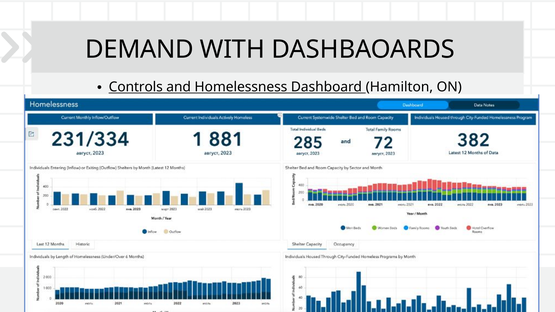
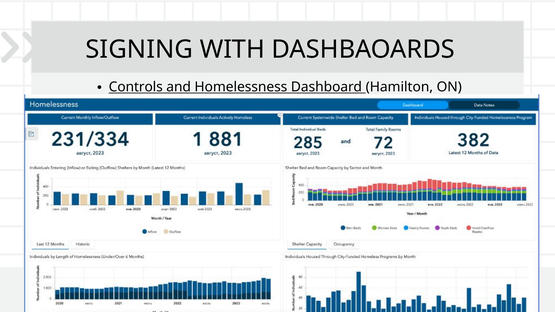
DEMAND: DEMAND -> SIGNING
